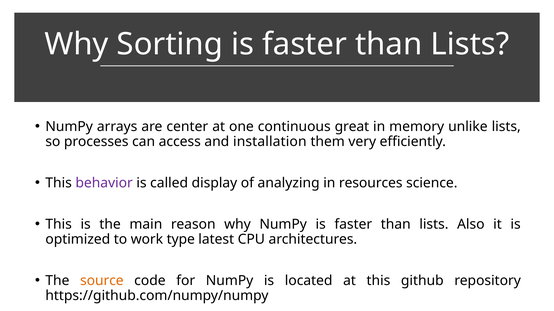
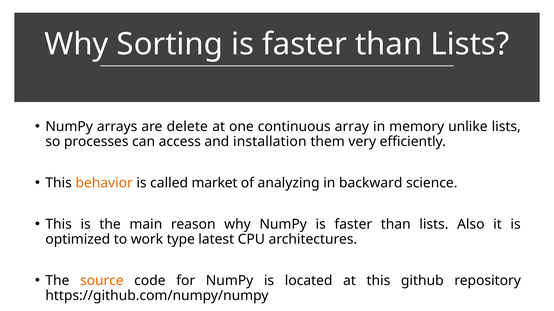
center: center -> delete
great: great -> array
behavior colour: purple -> orange
display: display -> market
resources: resources -> backward
